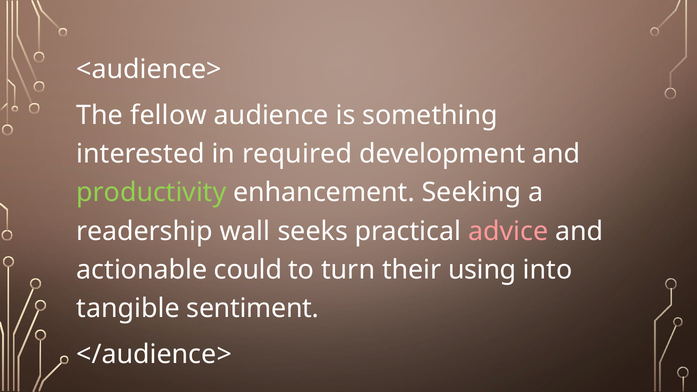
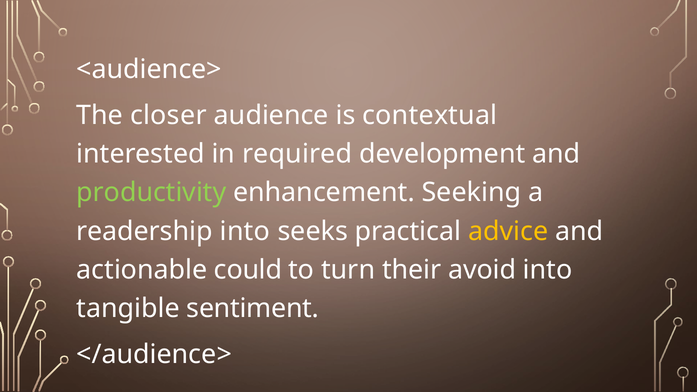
fellow: fellow -> closer
something: something -> contextual
readership wall: wall -> into
advice colour: pink -> yellow
using: using -> avoid
